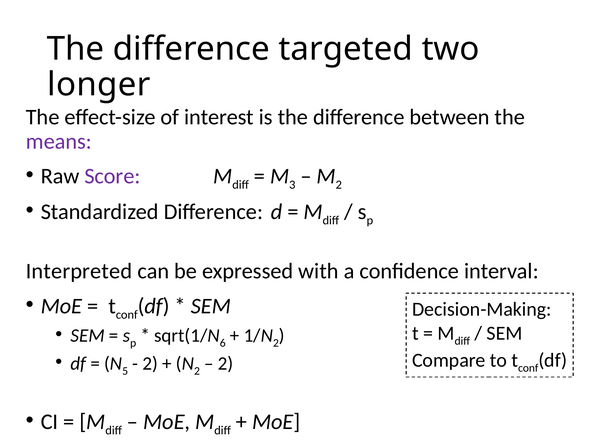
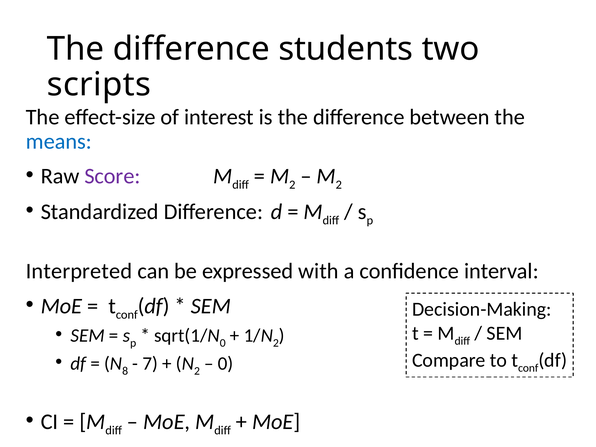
targeted: targeted -> students
longer: longer -> scripts
means colour: purple -> blue
3 at (292, 185): 3 -> 2
6 at (223, 343): 6 -> 0
5: 5 -> 8
2 at (150, 363): 2 -> 7
2 at (226, 363): 2 -> 0
